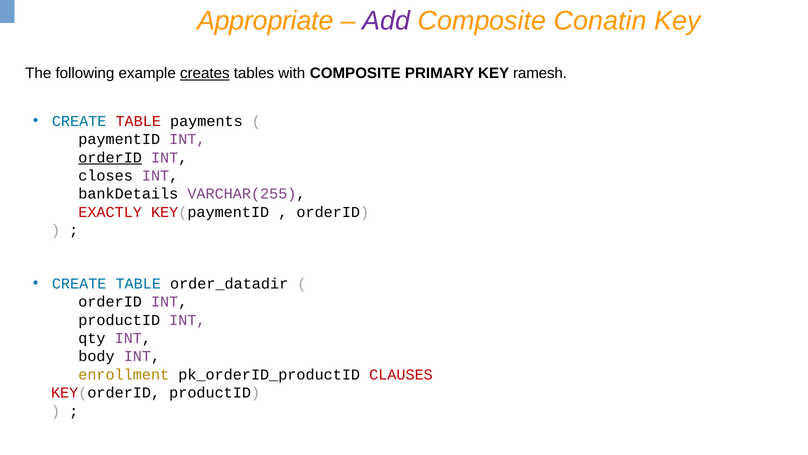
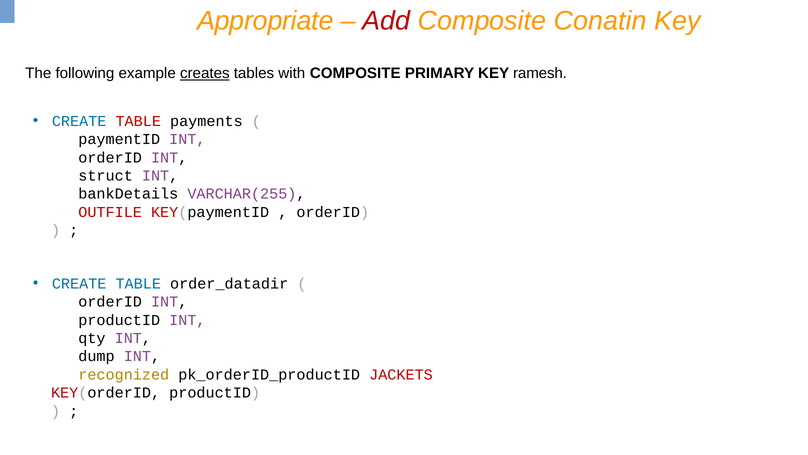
Add colour: purple -> red
orderID at (110, 157) underline: present -> none
closes: closes -> struct
EXACTLY: EXACTLY -> OUTFILE
body: body -> dump
enrollment: enrollment -> recognized
CLAUSES: CLAUSES -> JACKETS
